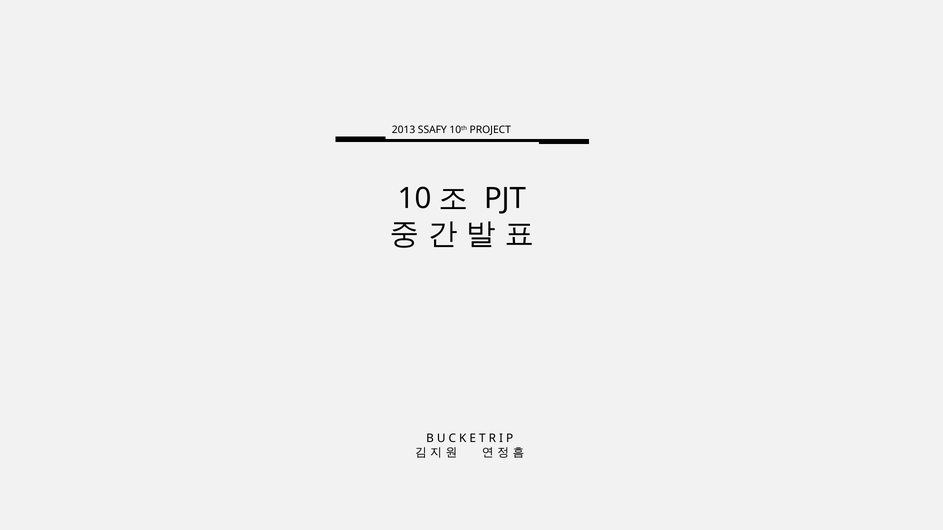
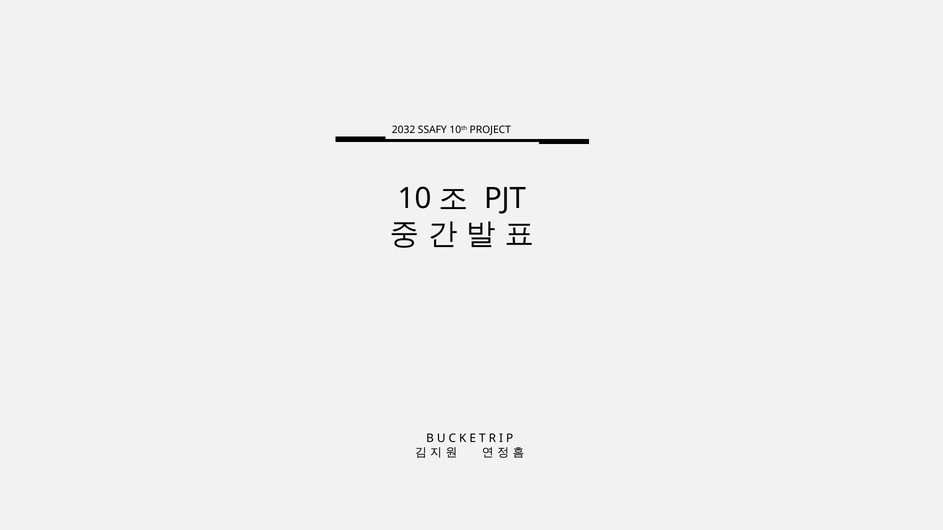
2013: 2013 -> 2032
